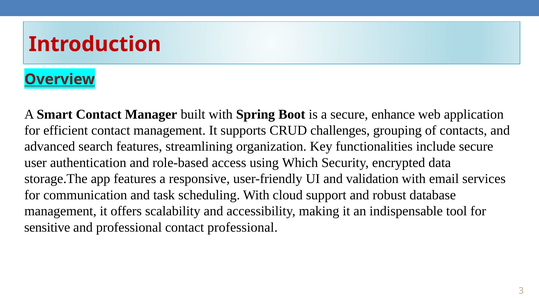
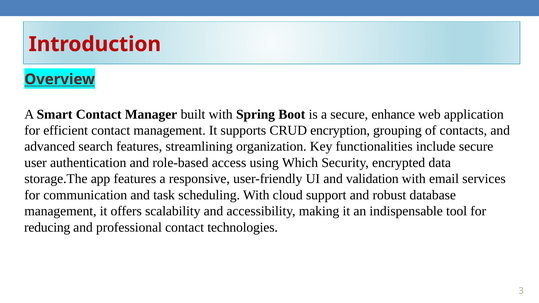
challenges: challenges -> encryption
sensitive: sensitive -> reducing
contact professional: professional -> technologies
